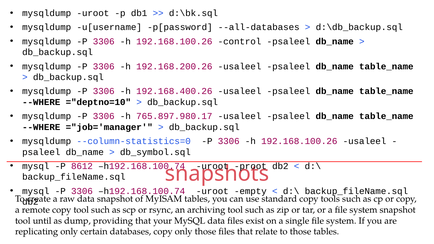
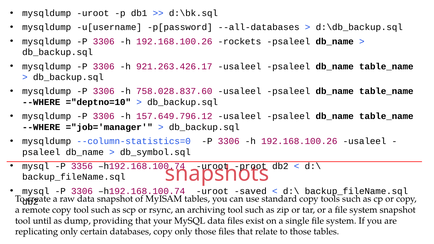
control: control -> rockets
192.168.200.26: 192.168.200.26 -> 921.263.426.17
192.168.400.26: 192.168.400.26 -> 758.028.837.60
765.897.980.17: 765.897.980.17 -> 157.649.796.12
8612: 8612 -> 3356
empty: empty -> saved
